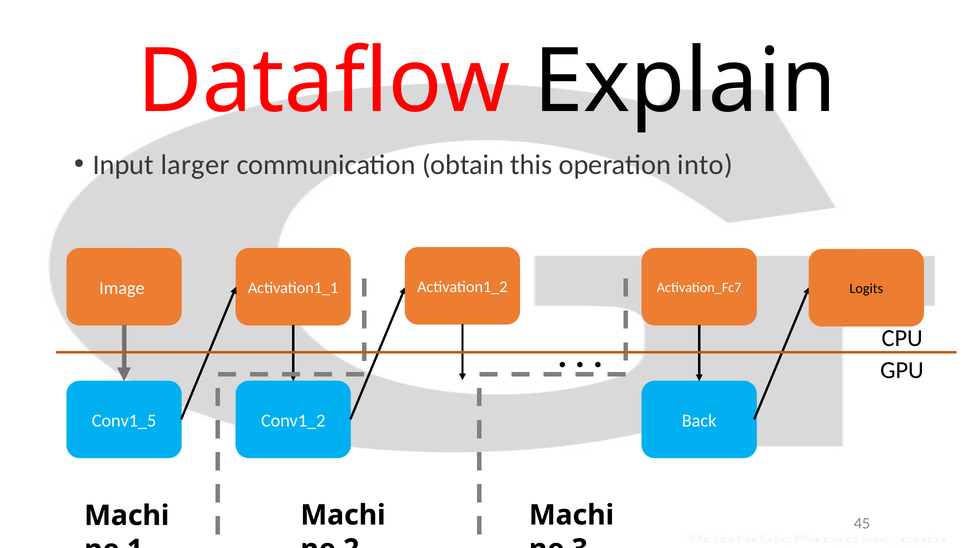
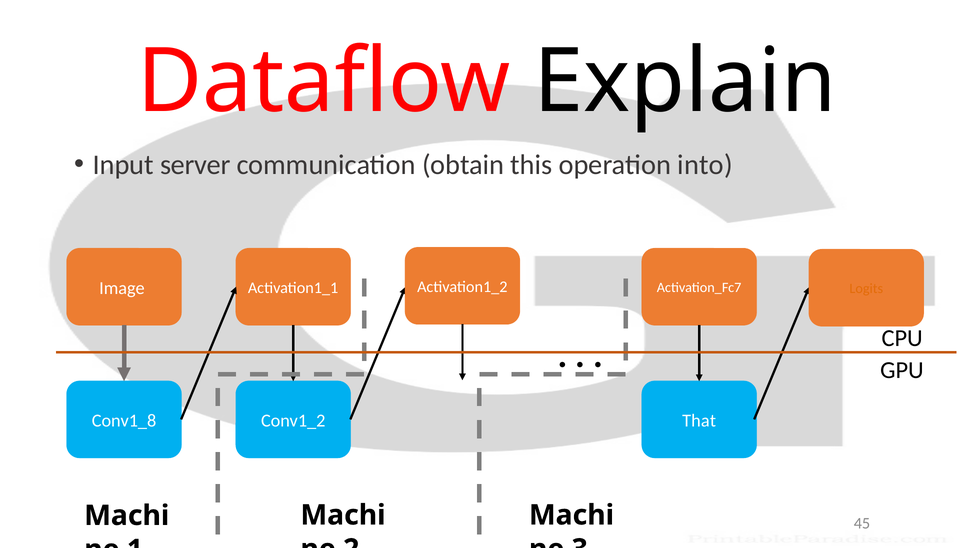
larger: larger -> server
Logits colour: black -> orange
Conv1_5: Conv1_5 -> Conv1_8
Back: Back -> That
